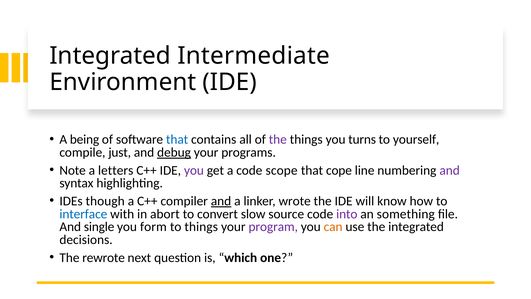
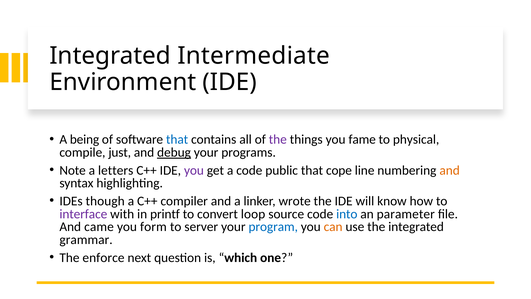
turns: turns -> fame
yourself: yourself -> physical
scope: scope -> public
and at (450, 170) colour: purple -> orange
and at (221, 201) underline: present -> none
interface colour: blue -> purple
abort: abort -> printf
slow: slow -> loop
into colour: purple -> blue
something: something -> parameter
single: single -> came
to things: things -> server
program colour: purple -> blue
decisions: decisions -> grammar
rewrote: rewrote -> enforce
